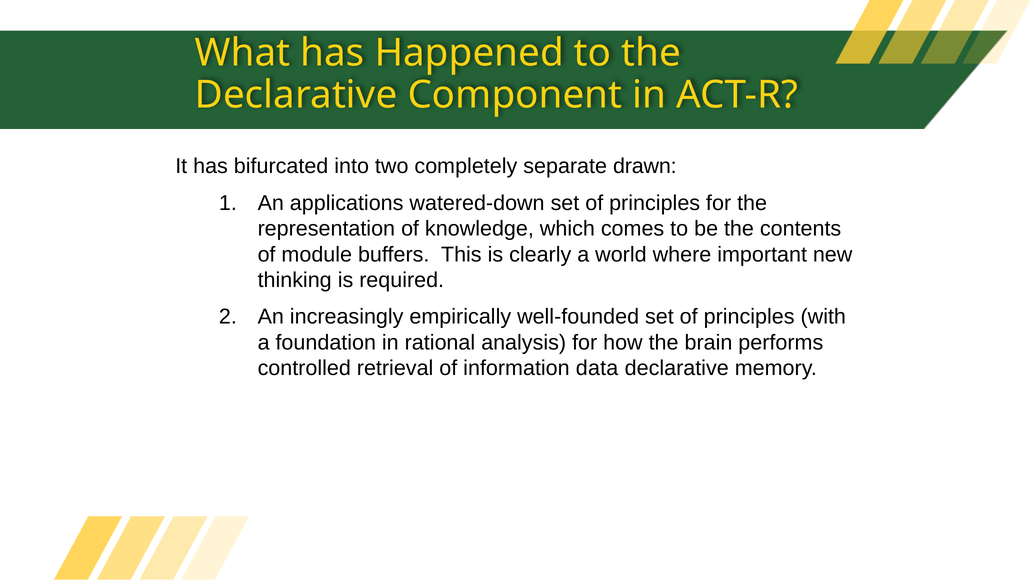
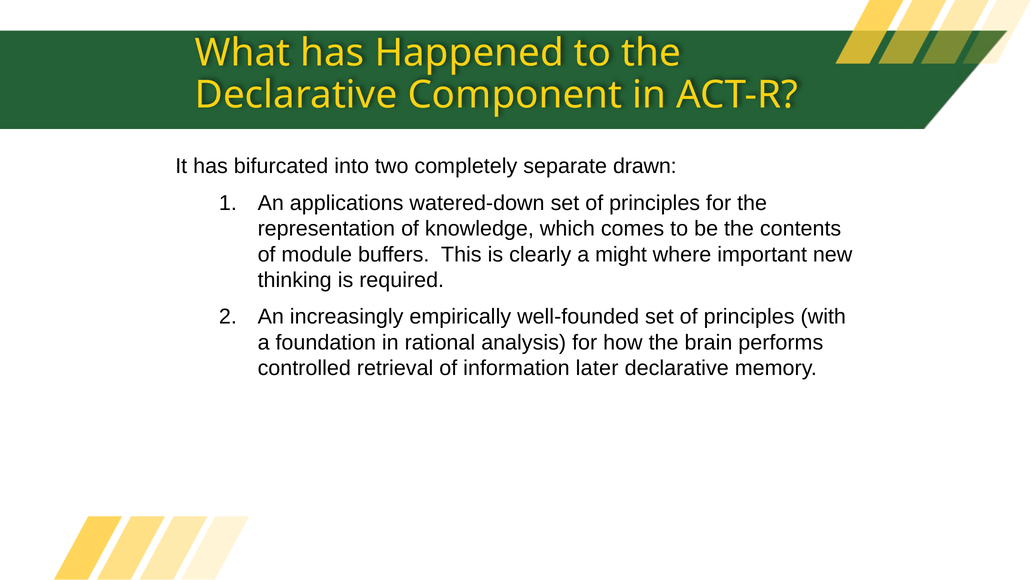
world: world -> might
data: data -> later
